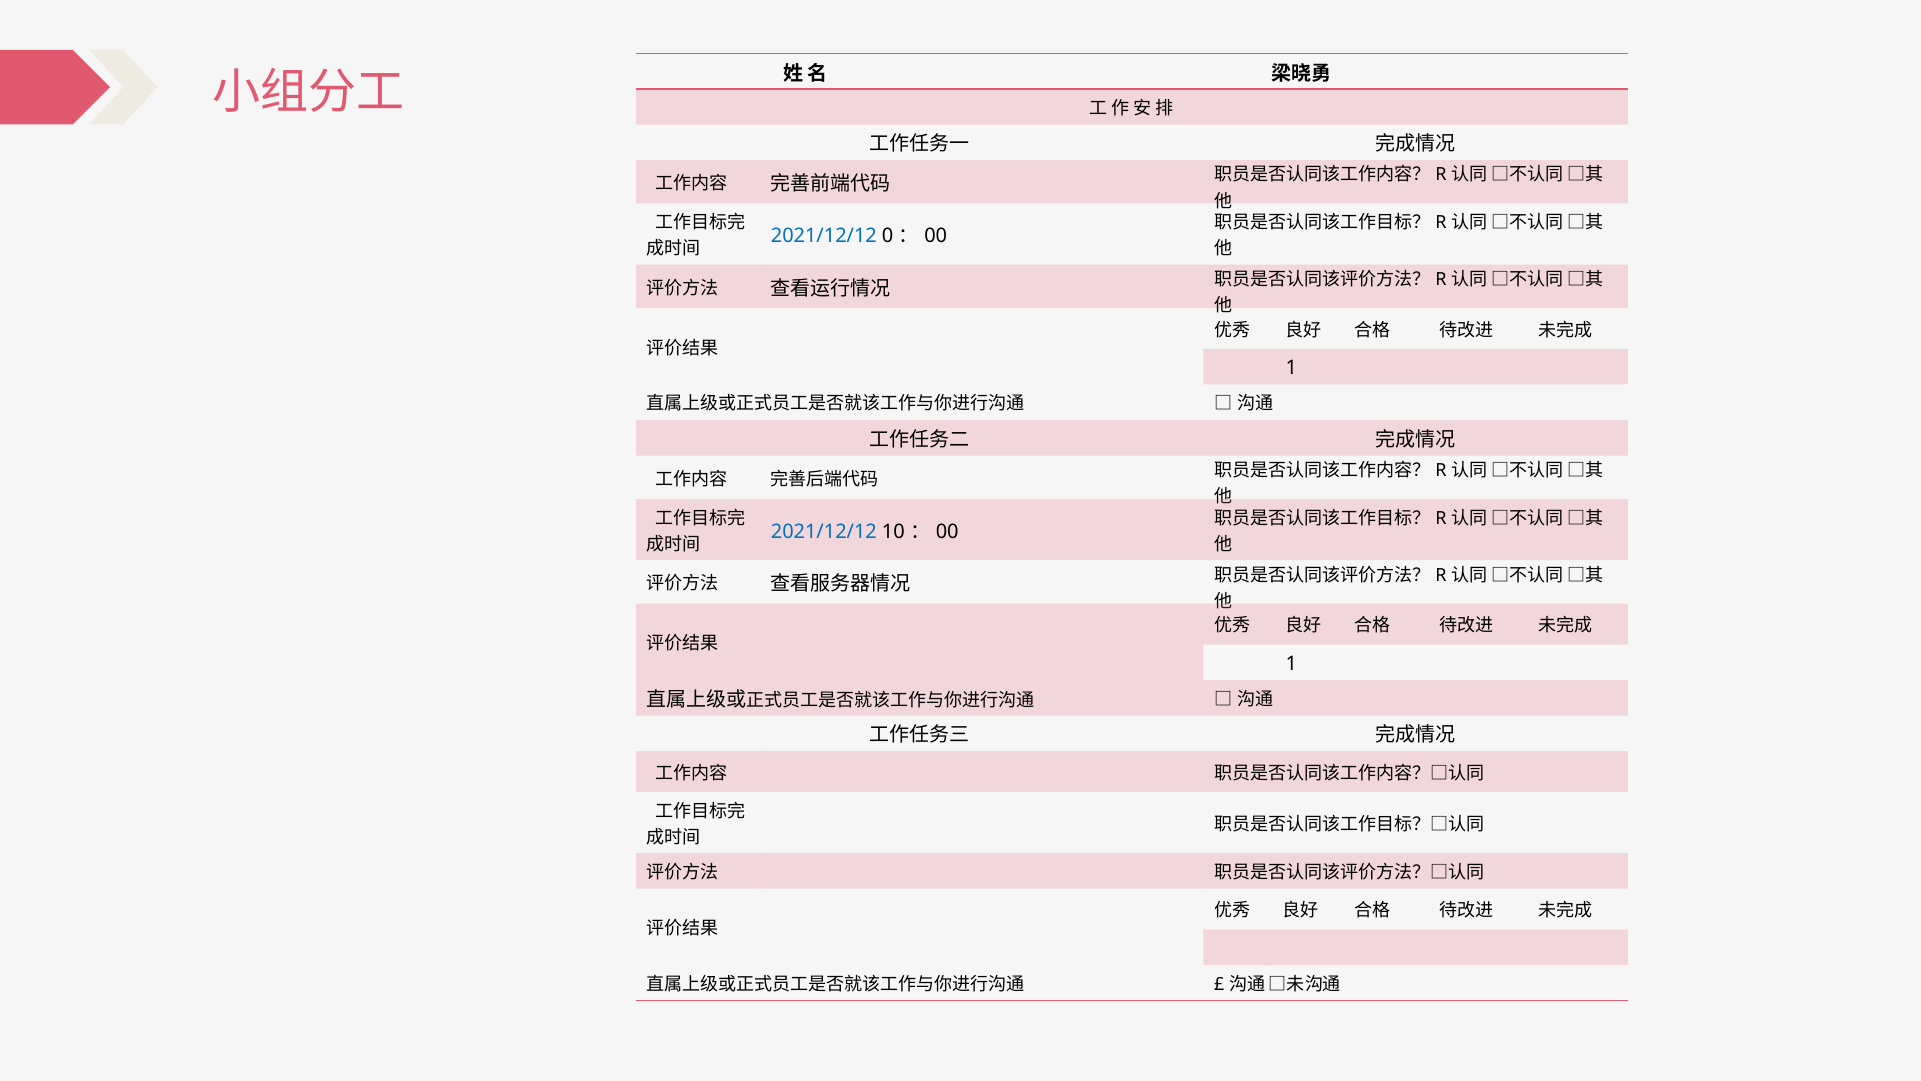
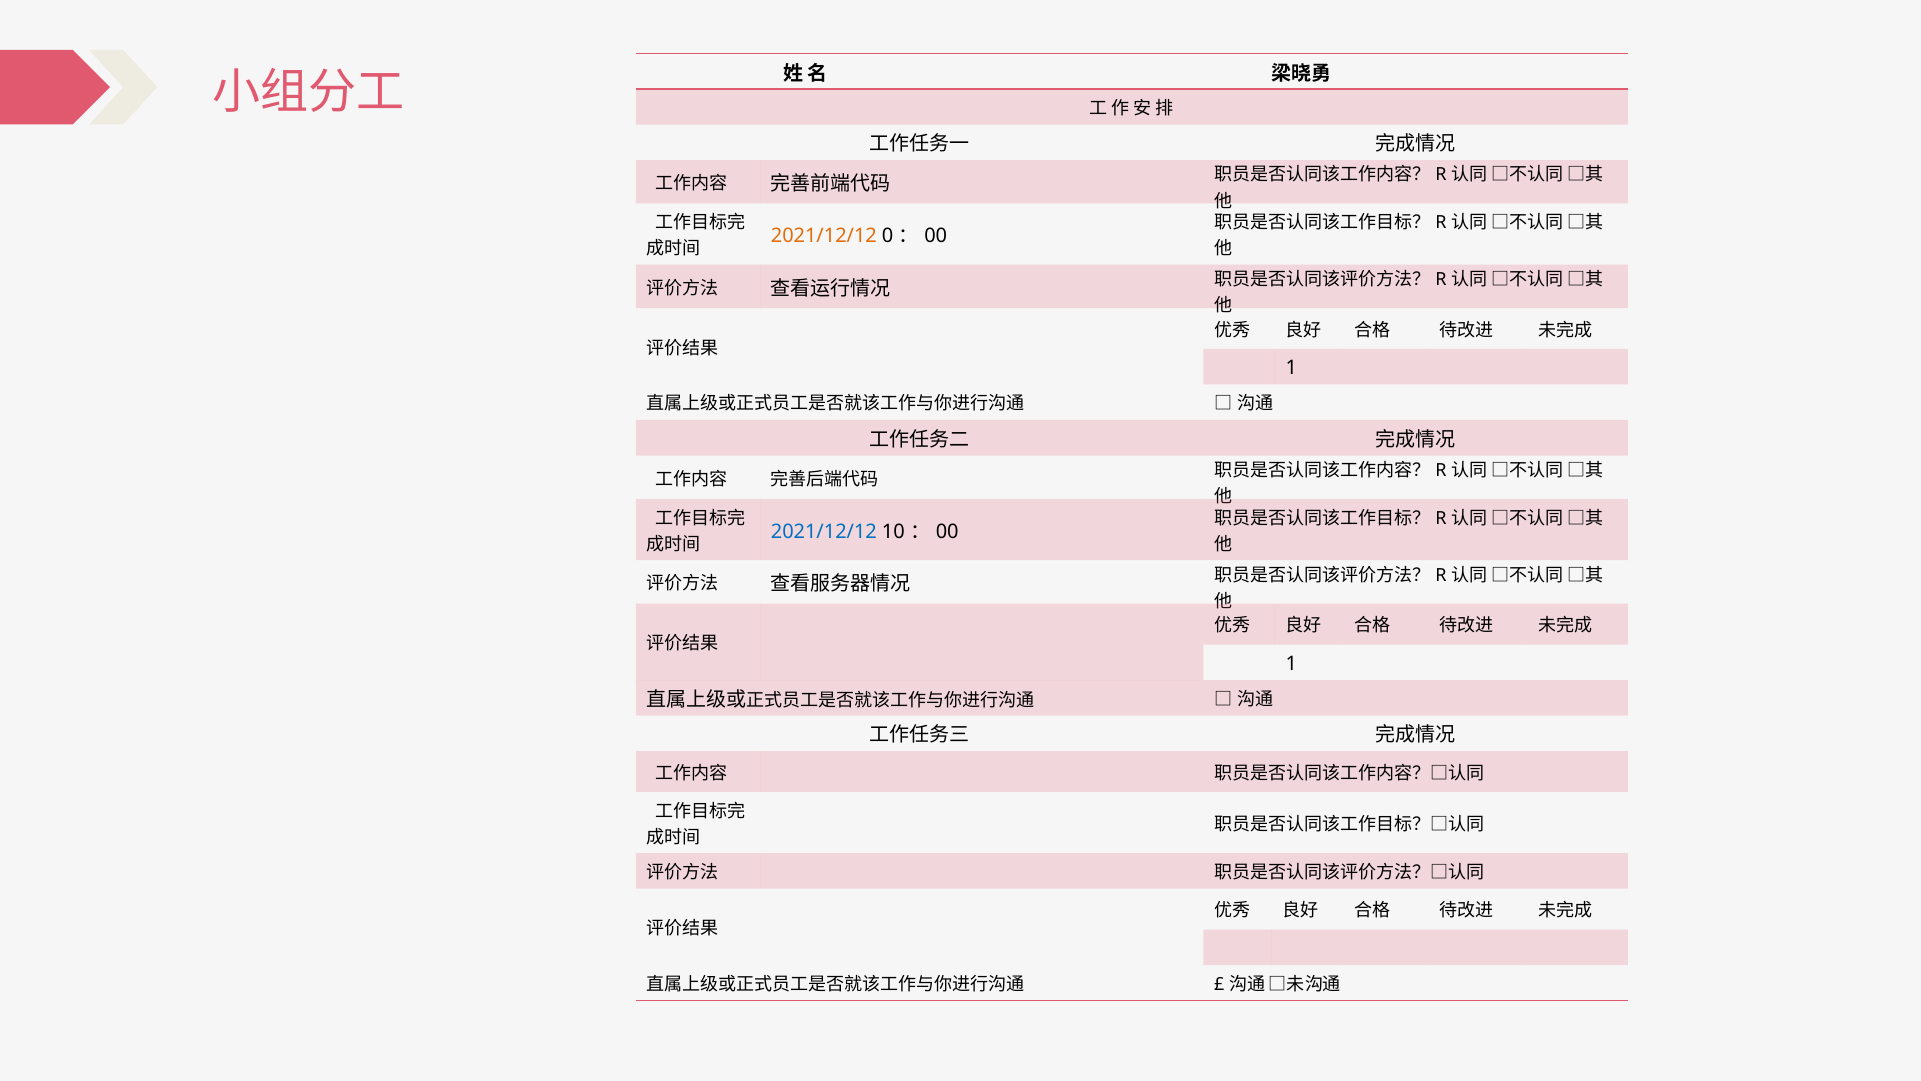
2021/12/12 at (824, 236) colour: blue -> orange
